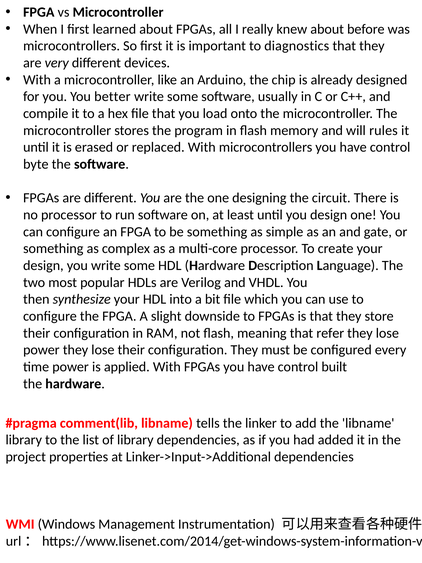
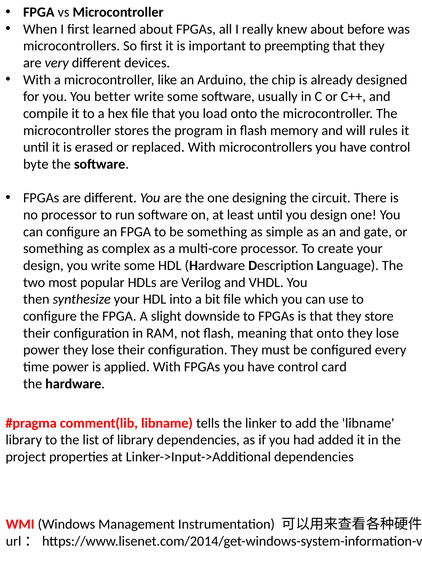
diagnostics: diagnostics -> preempting
that refer: refer -> onto
built: built -> card
